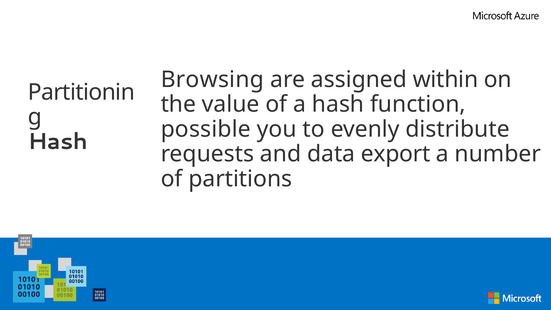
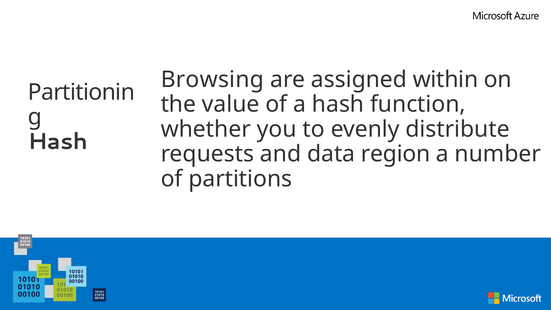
possible: possible -> whether
export: export -> region
